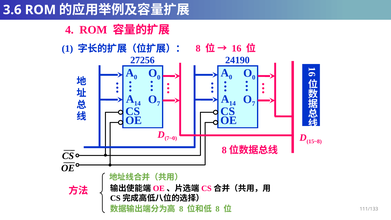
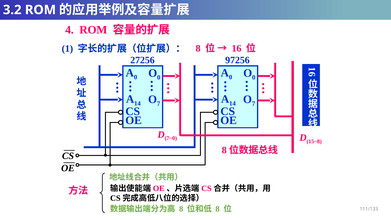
3.6: 3.6 -> 3.2
24190: 24190 -> 97256
